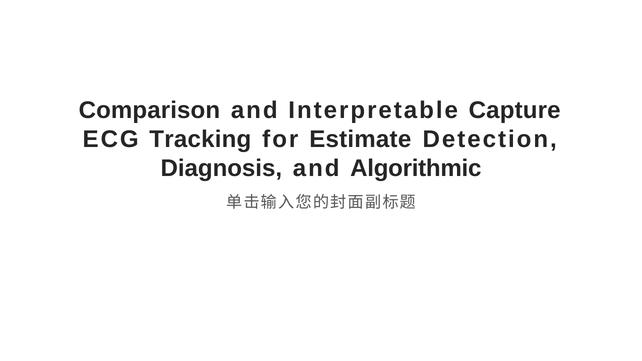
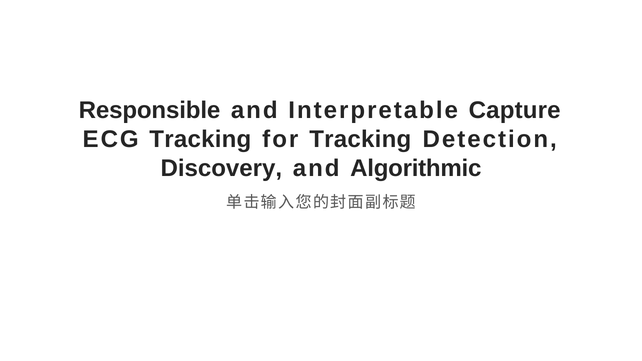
Comparison: Comparison -> Responsible
for Estimate: Estimate -> Tracking
Diagnosis: Diagnosis -> Discovery
